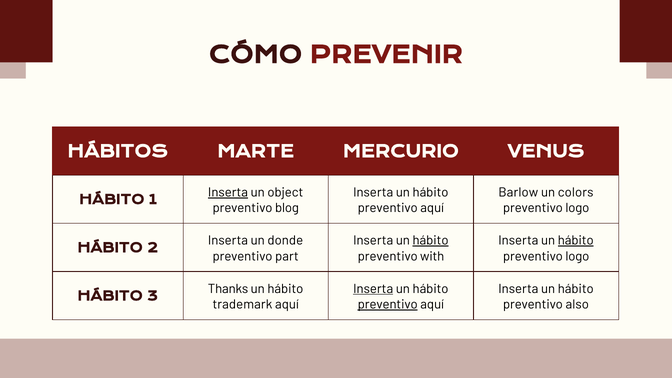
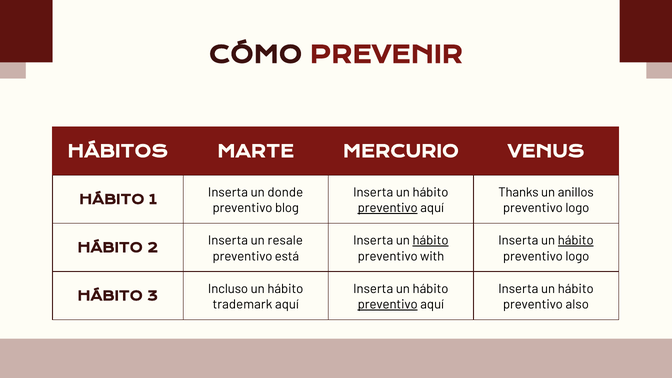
Inserta at (228, 192) underline: present -> none
object: object -> donde
Barlow: Barlow -> Thanks
colors: colors -> anillos
preventivo at (388, 208) underline: none -> present
donde: donde -> resale
part: part -> está
Thanks: Thanks -> Incluso
Inserta at (373, 289) underline: present -> none
